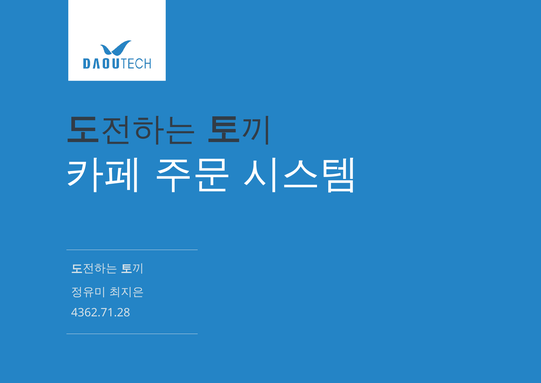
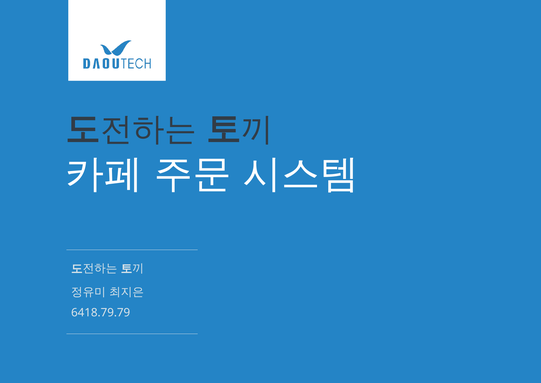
4362.71.28: 4362.71.28 -> 6418.79.79
